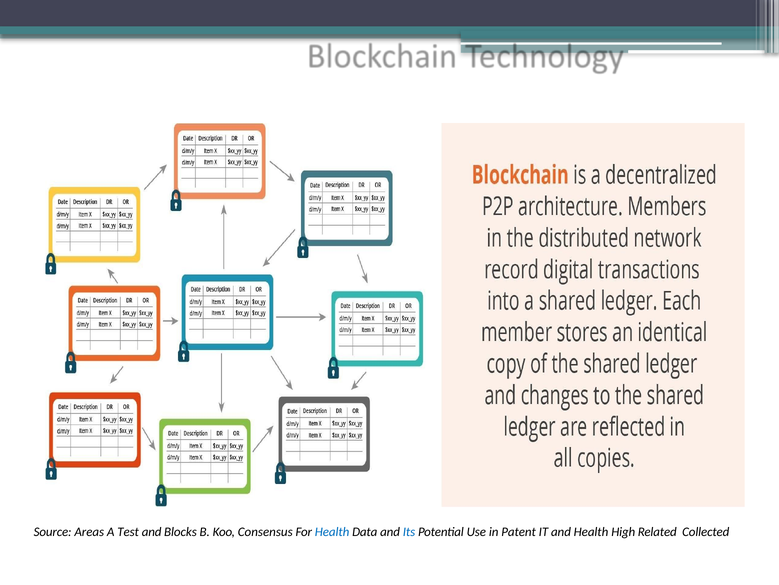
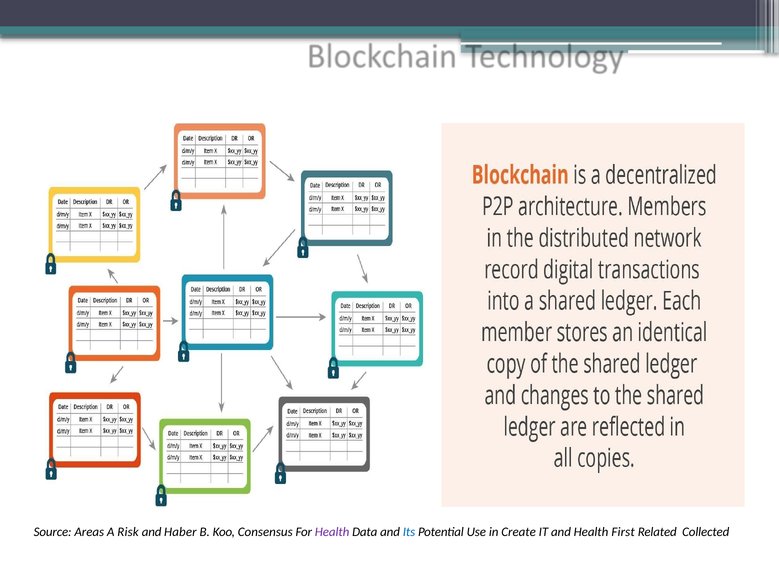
Test: Test -> Risk
Blocks: Blocks -> Haber
Health at (332, 531) colour: blue -> purple
Patent: Patent -> Create
High: High -> First
